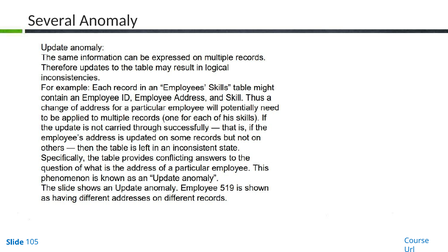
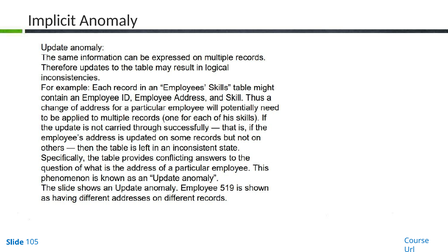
Several: Several -> Implicit
